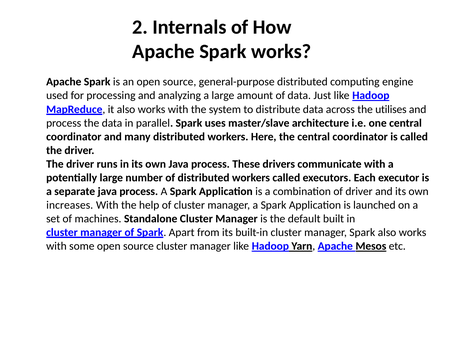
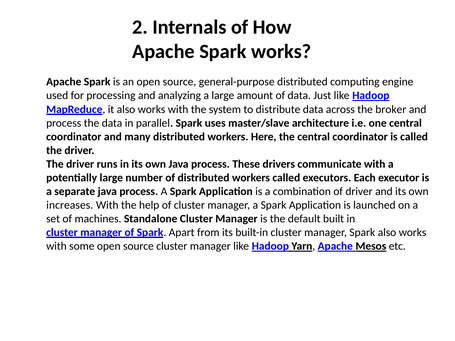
utilises: utilises -> broker
